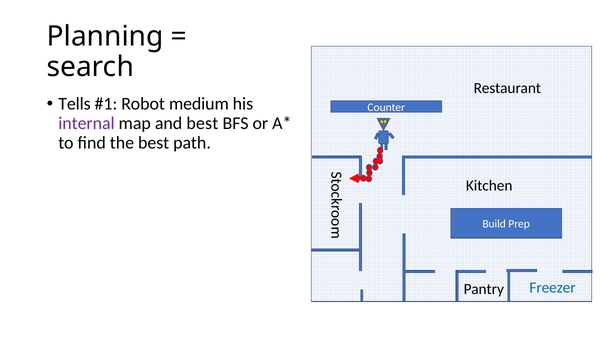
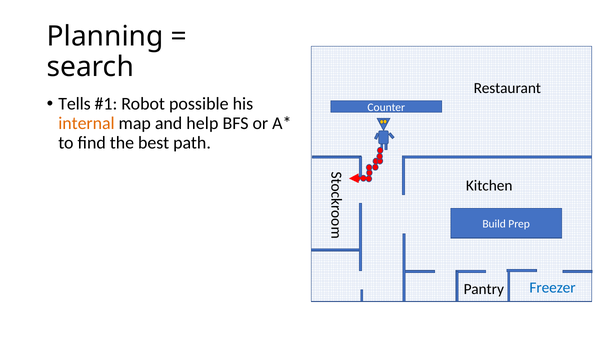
medium: medium -> possible
internal colour: purple -> orange
and best: best -> help
